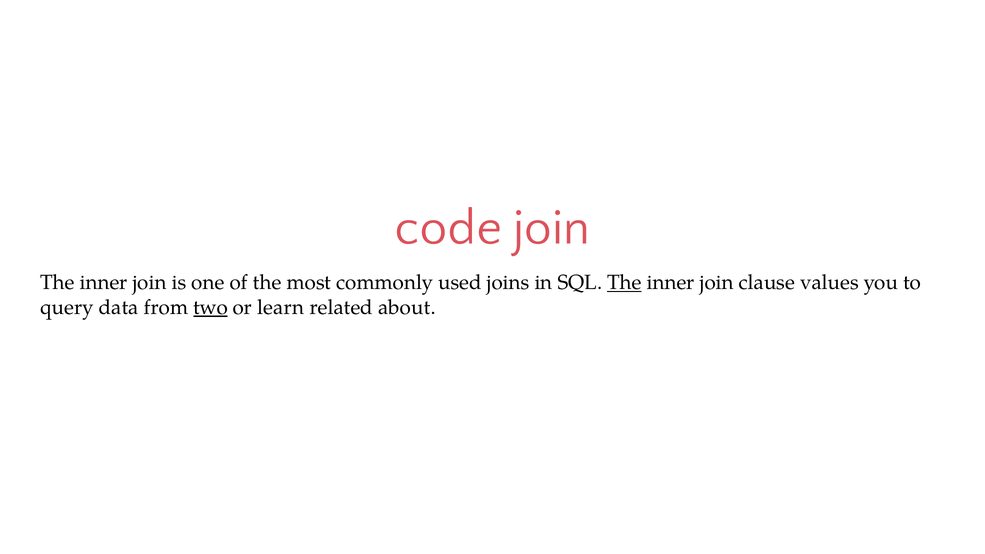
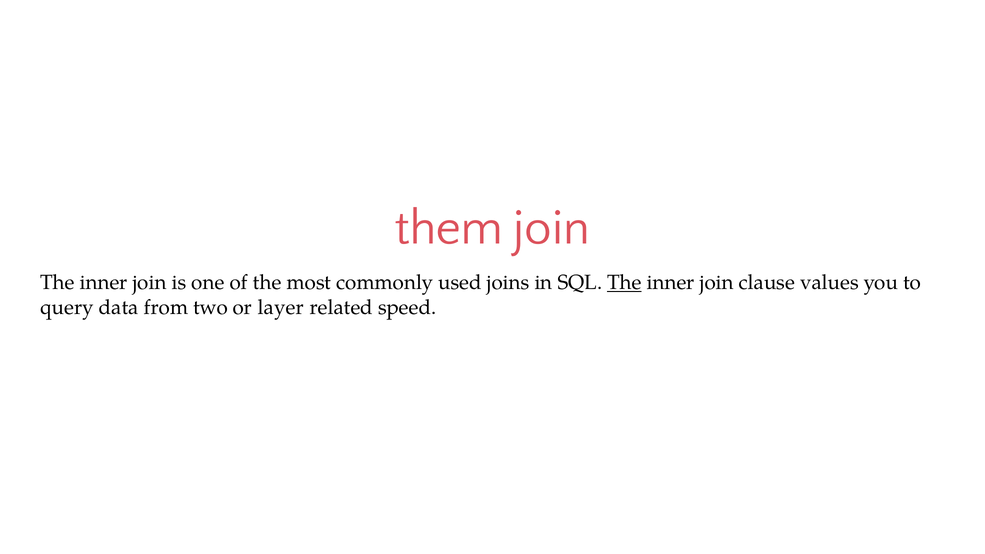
code: code -> them
two underline: present -> none
learn: learn -> layer
about: about -> speed
